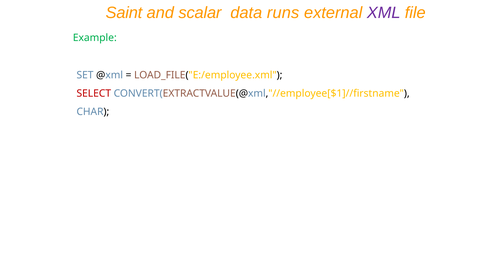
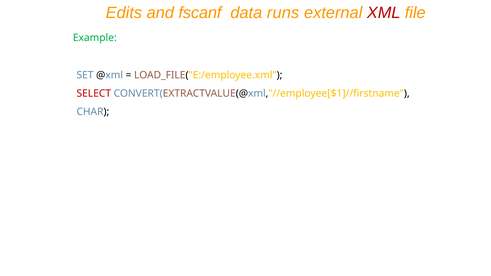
Saint: Saint -> Edits
scalar: scalar -> fscanf
XML colour: purple -> red
